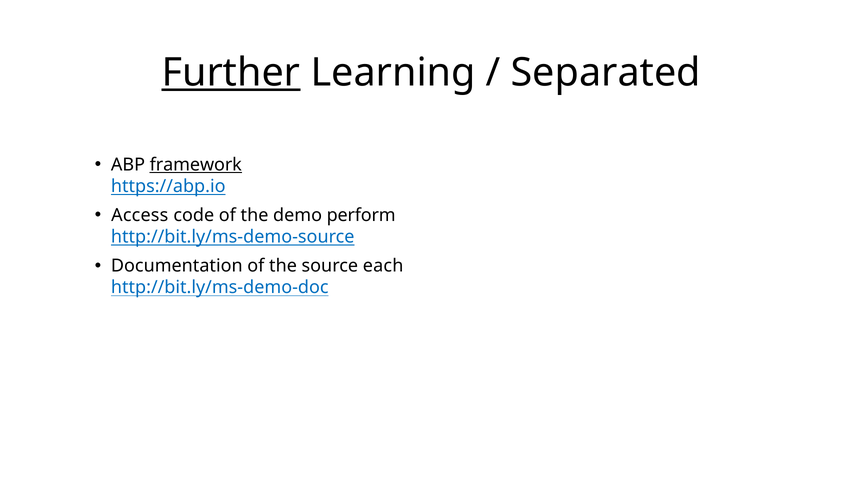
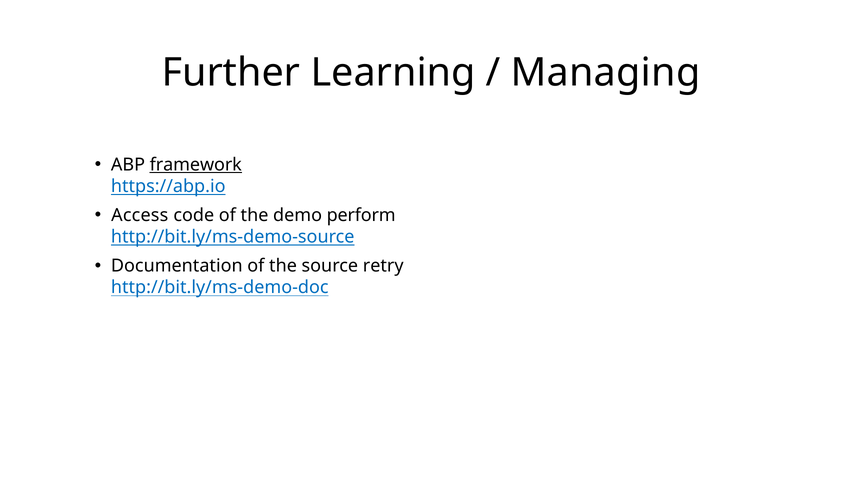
Further underline: present -> none
Separated: Separated -> Managing
each: each -> retry
